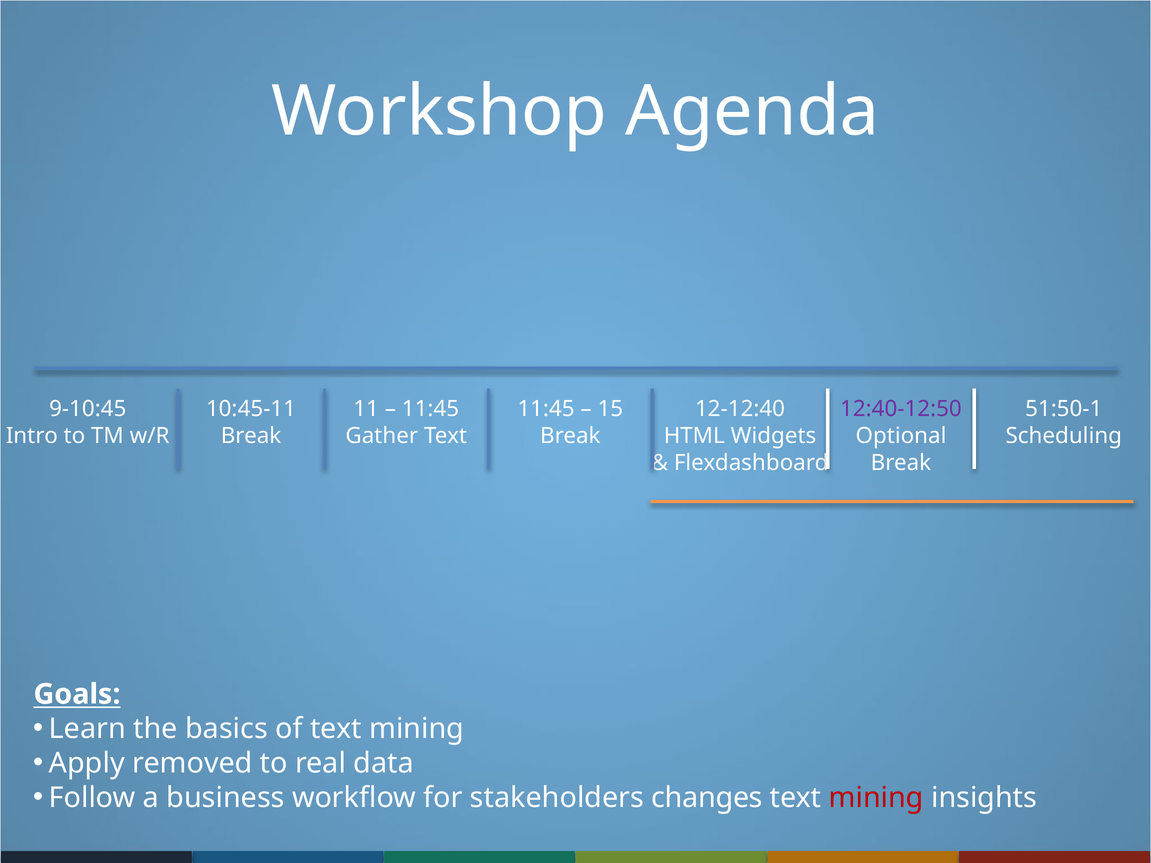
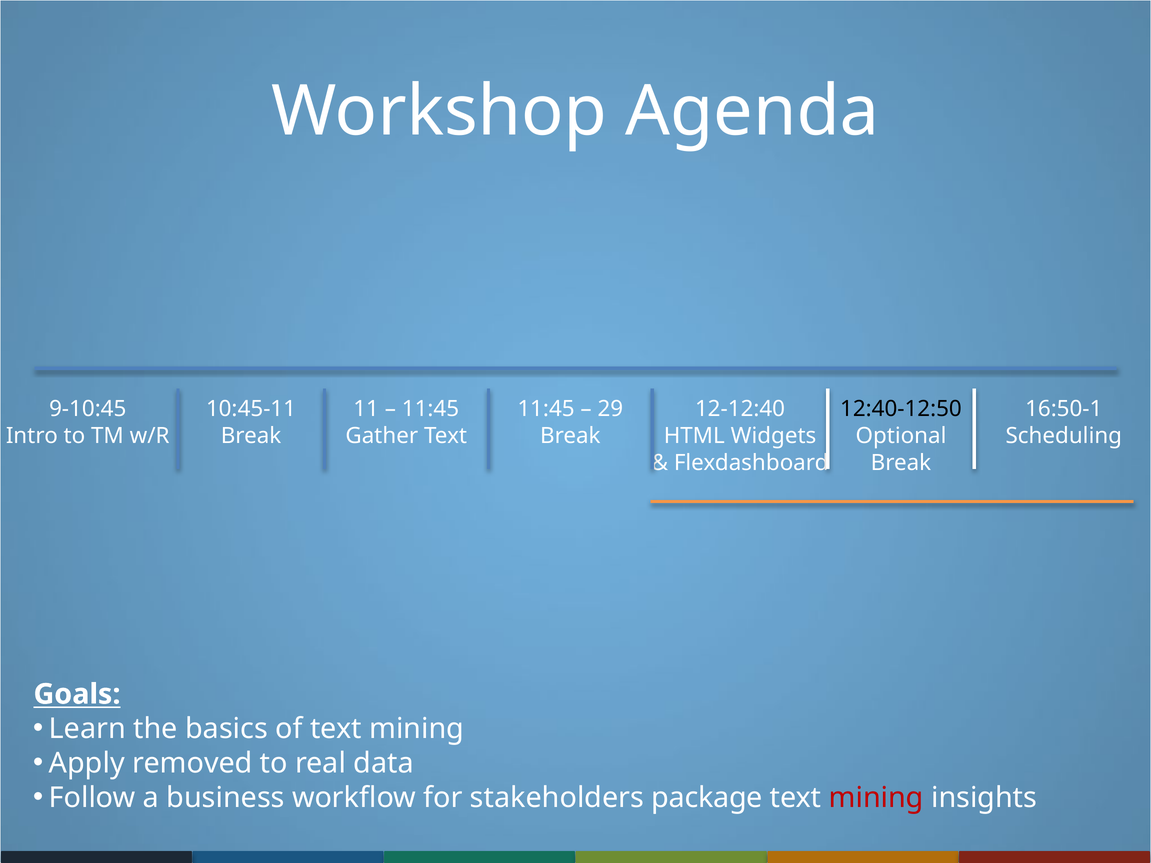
15: 15 -> 29
12:40-12:50 colour: purple -> black
51:50-1: 51:50-1 -> 16:50-1
changes: changes -> package
